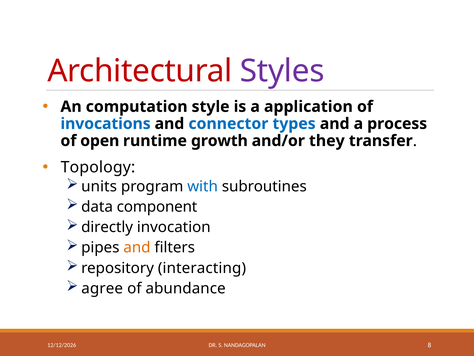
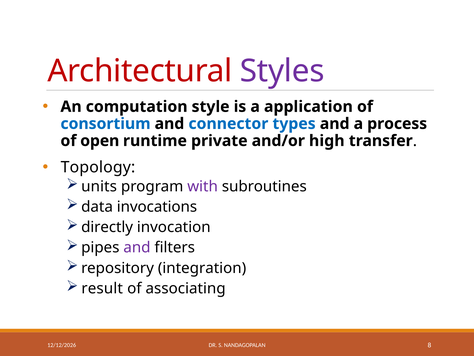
invocations: invocations -> consortium
growth: growth -> private
they: they -> high
with colour: blue -> purple
component: component -> invocations
and at (137, 247) colour: orange -> purple
interacting: interacting -> integration
agree: agree -> result
abundance: abundance -> associating
